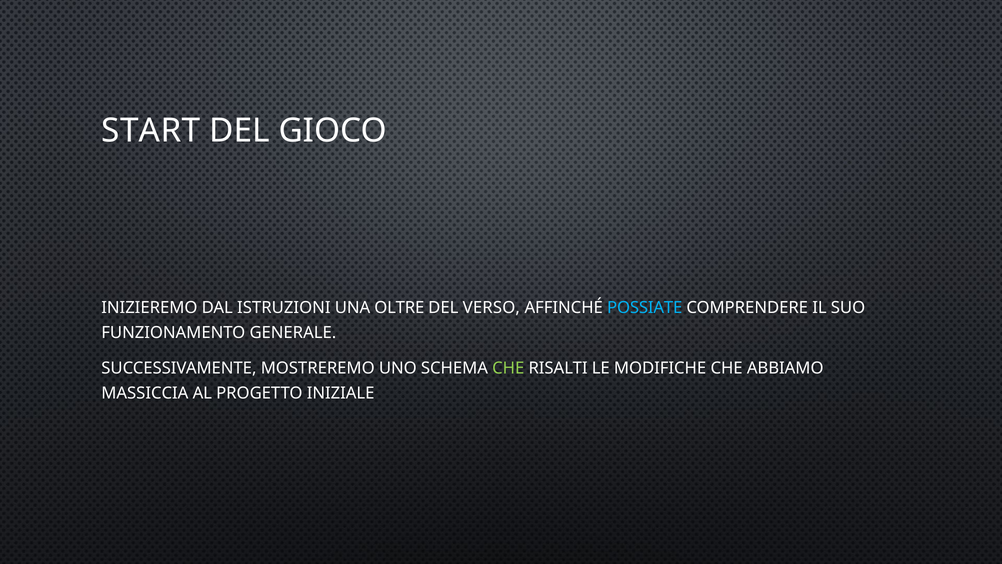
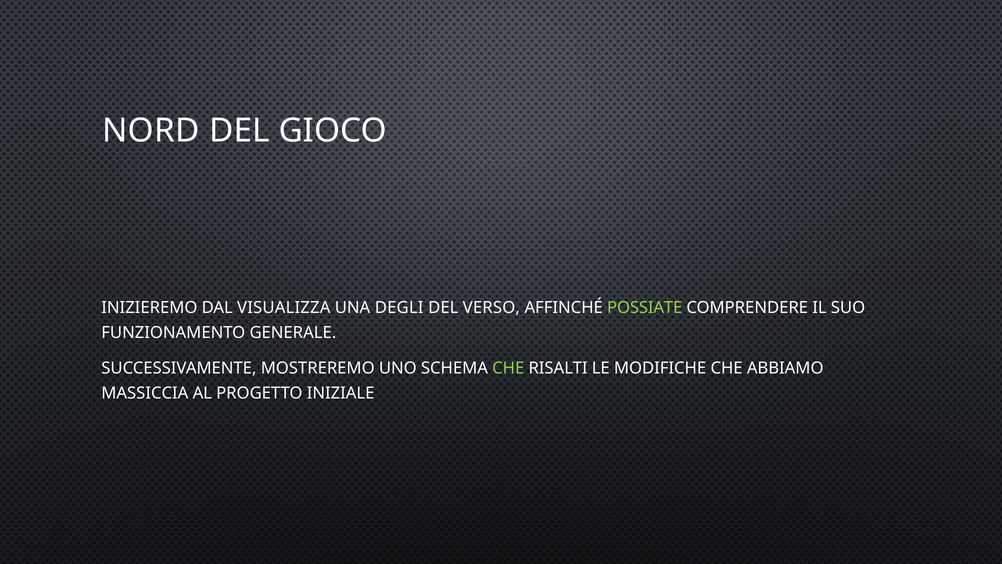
START: START -> NORD
ISTRUZIONI: ISTRUZIONI -> VISUALIZZA
OLTRE: OLTRE -> DEGLI
POSSIATE colour: light blue -> light green
